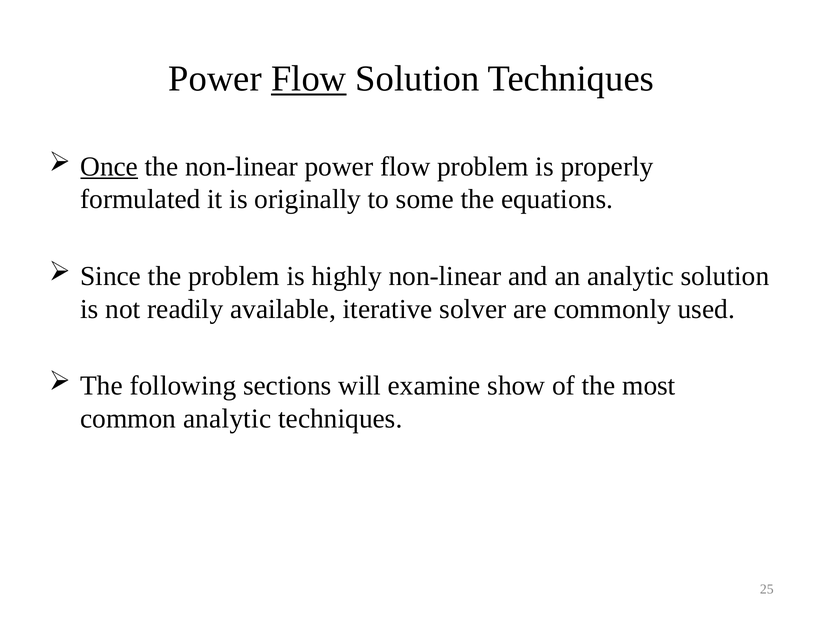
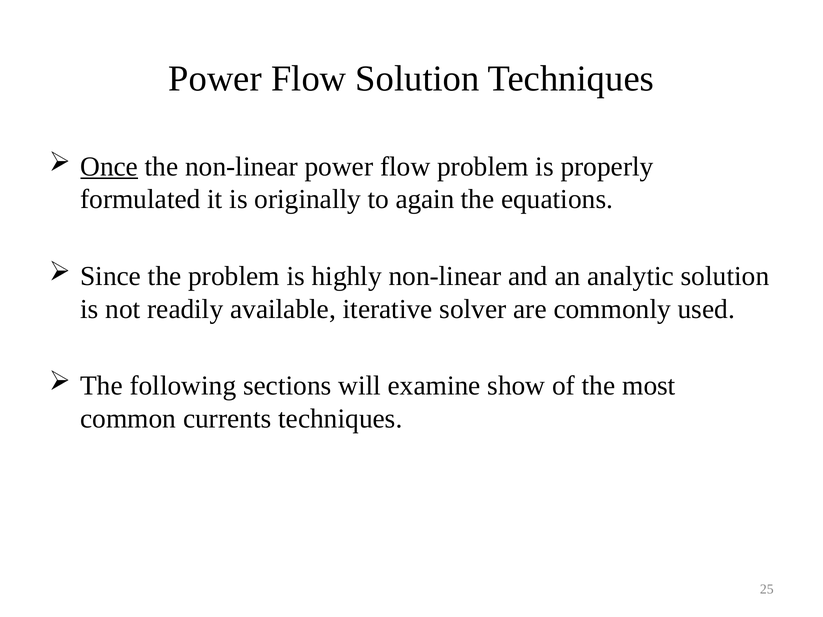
Flow at (309, 79) underline: present -> none
some: some -> again
common analytic: analytic -> currents
